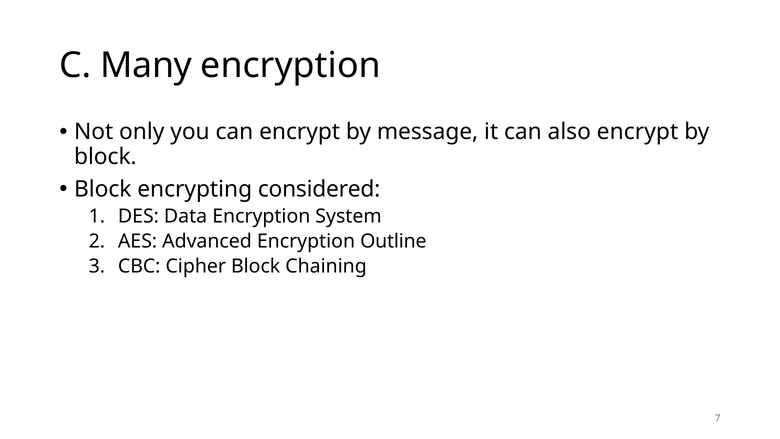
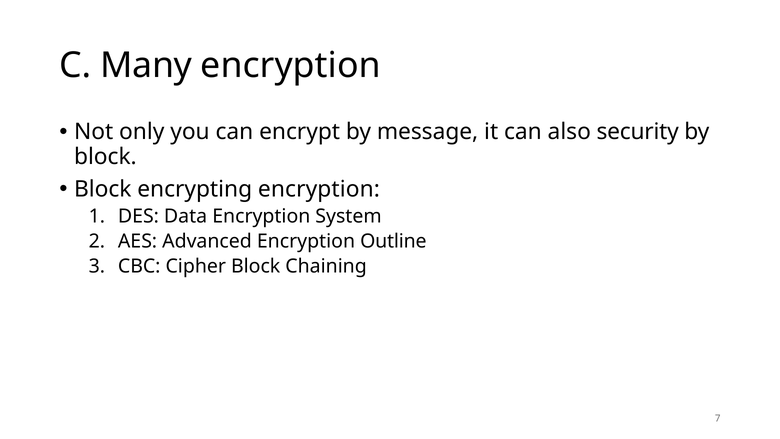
also encrypt: encrypt -> security
encrypting considered: considered -> encryption
